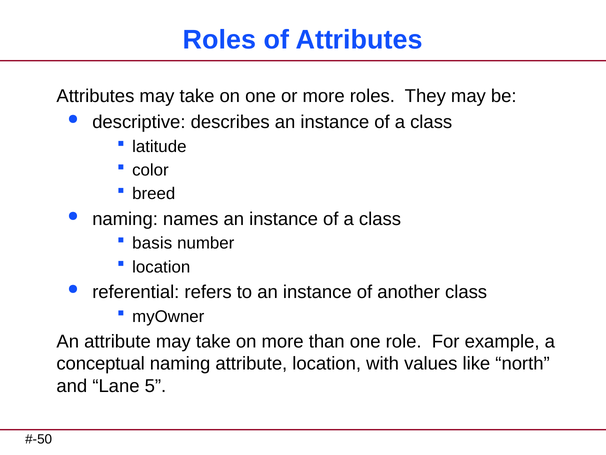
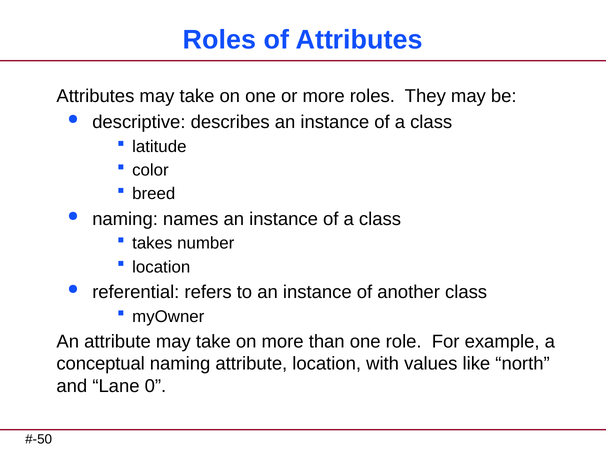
basis: basis -> takes
5: 5 -> 0
